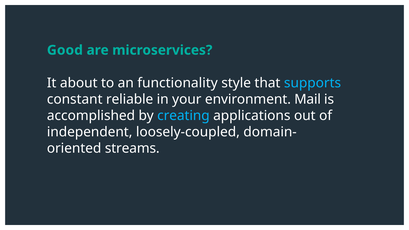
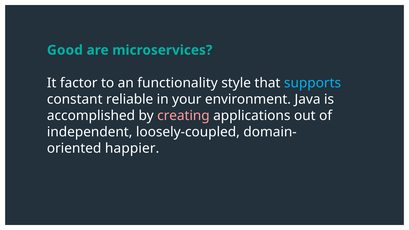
about: about -> factor
Mail: Mail -> Java
creating colour: light blue -> pink
streams: streams -> happier
